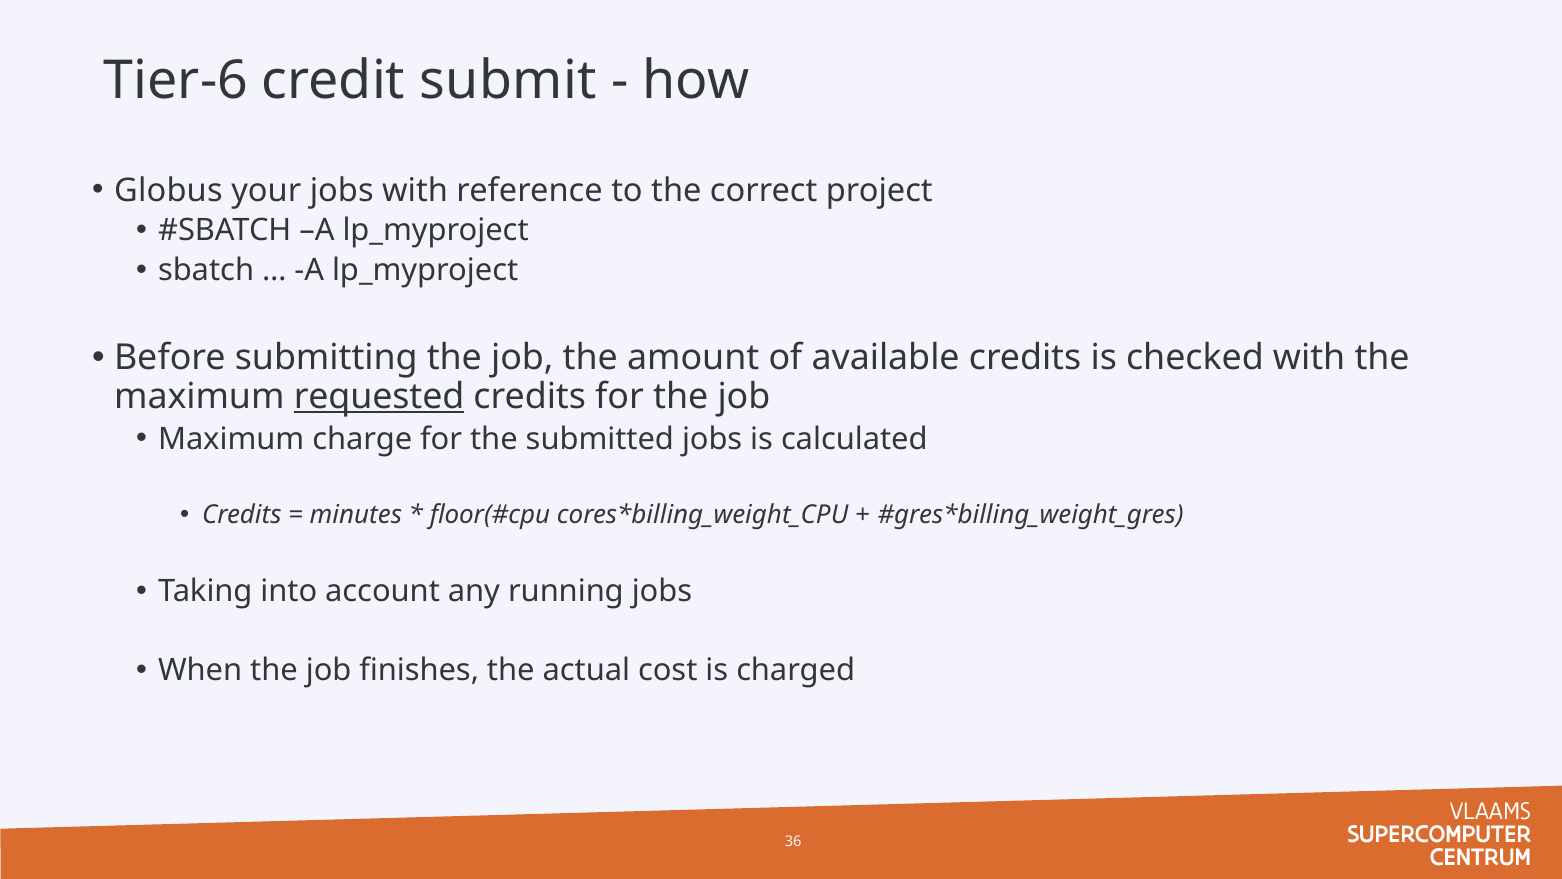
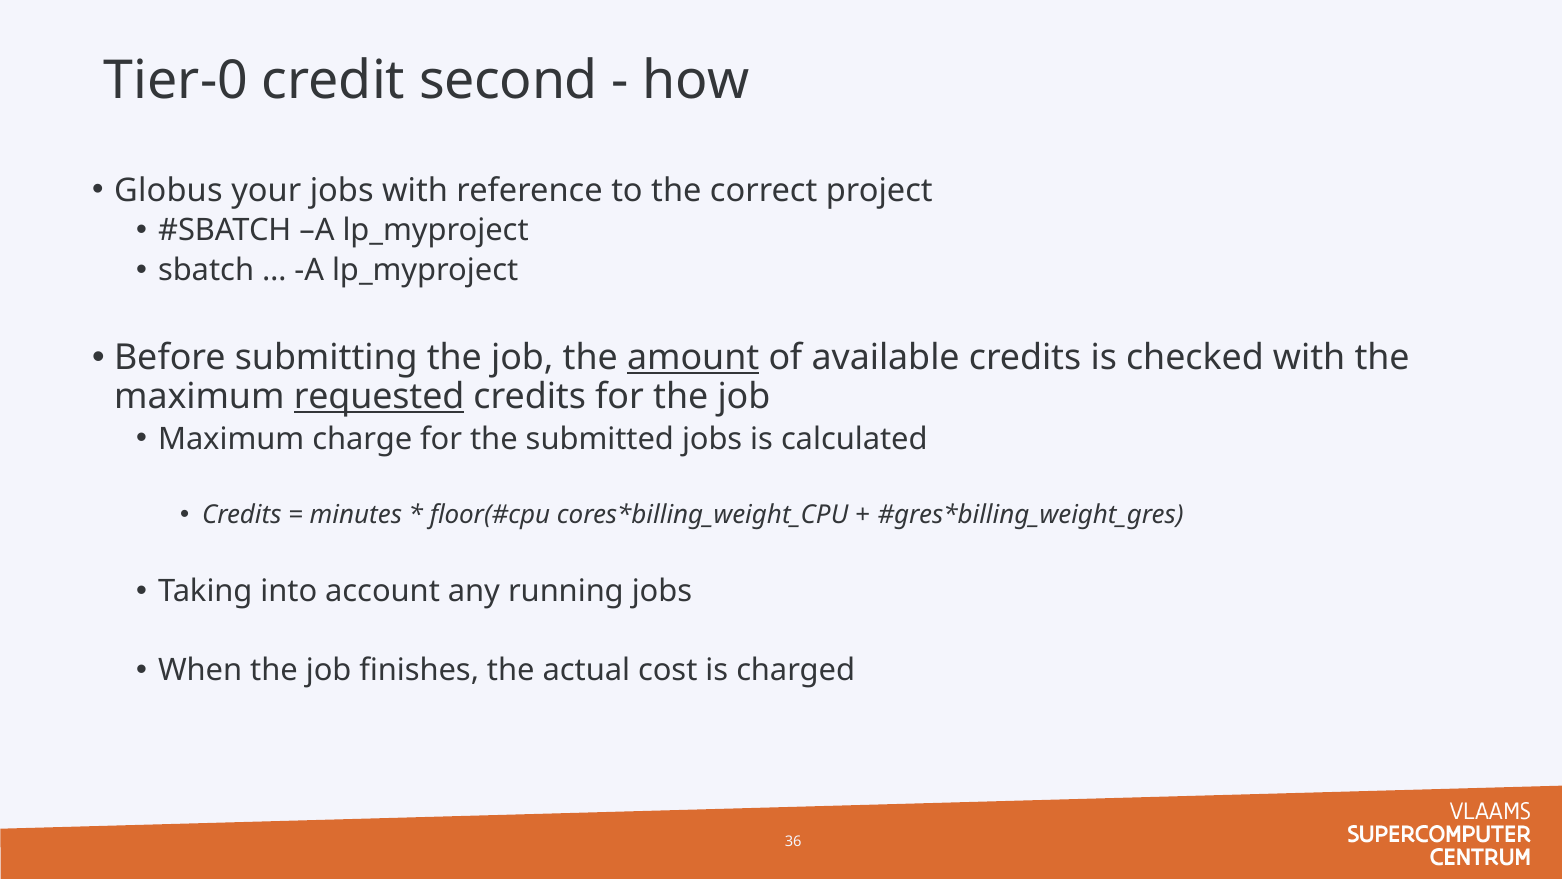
Tier-6: Tier-6 -> Tier-0
submit: submit -> second
amount underline: none -> present
